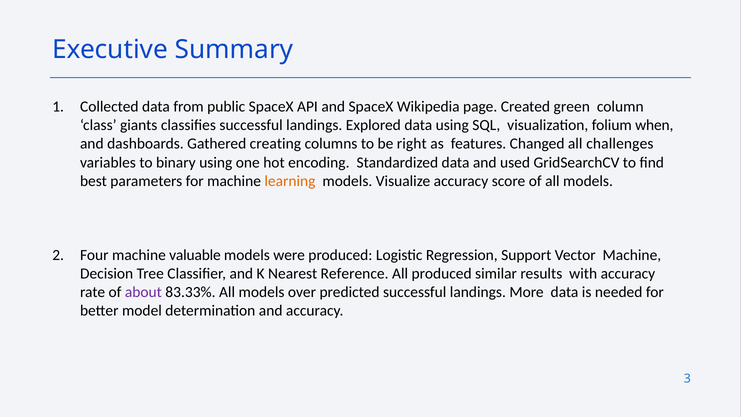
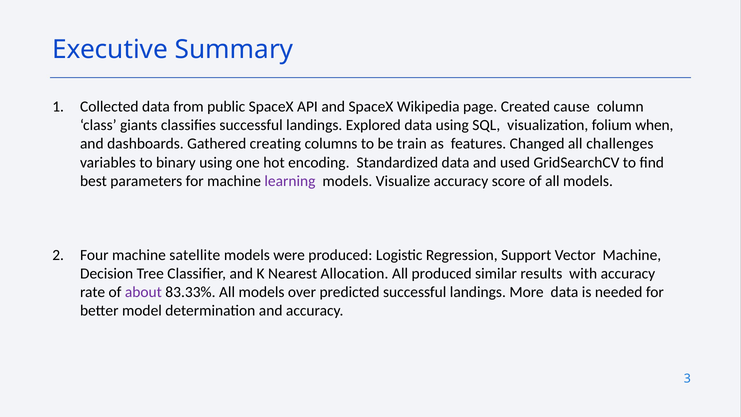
green: green -> cause
right: right -> train
learning colour: orange -> purple
valuable: valuable -> satellite
Reference: Reference -> Allocation
